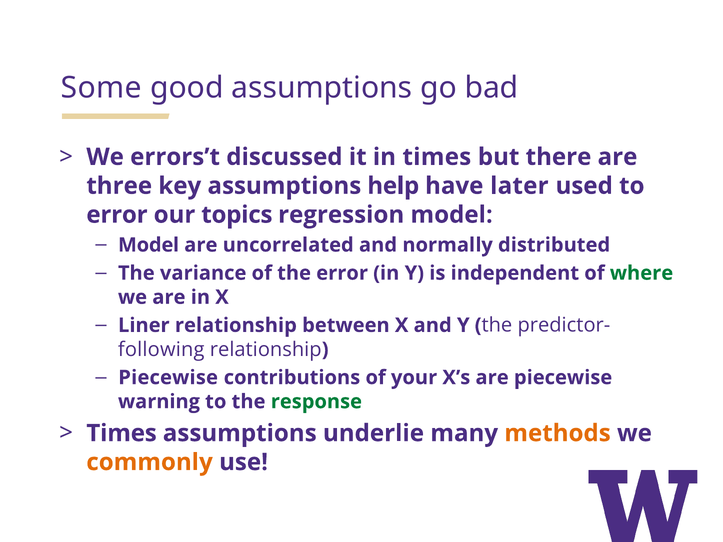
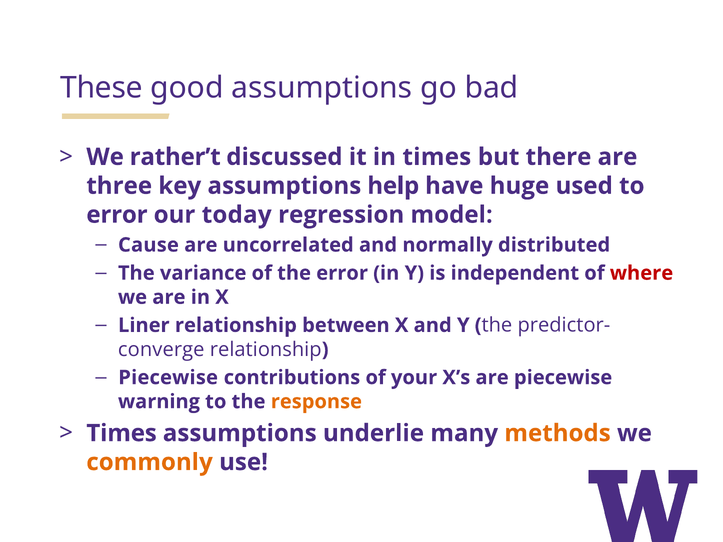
Some: Some -> These
errors’t: errors’t -> rather’t
later: later -> huge
topics: topics -> today
Model at (149, 245): Model -> Cause
where colour: green -> red
following: following -> converge
response colour: green -> orange
